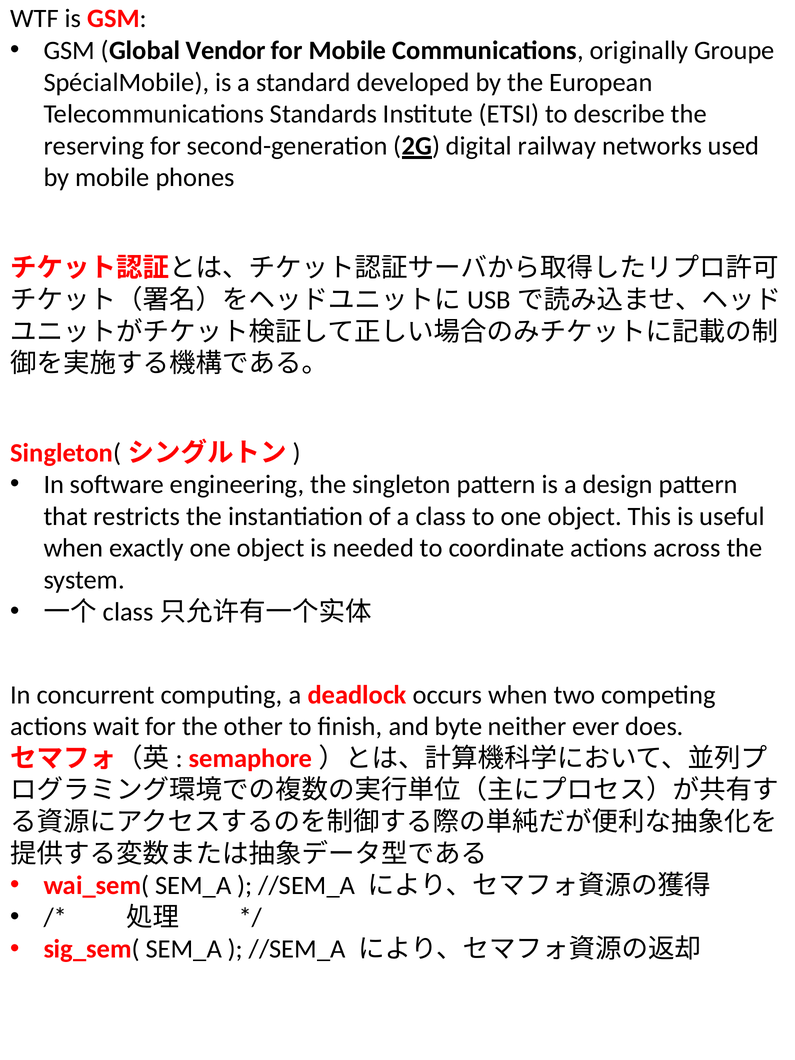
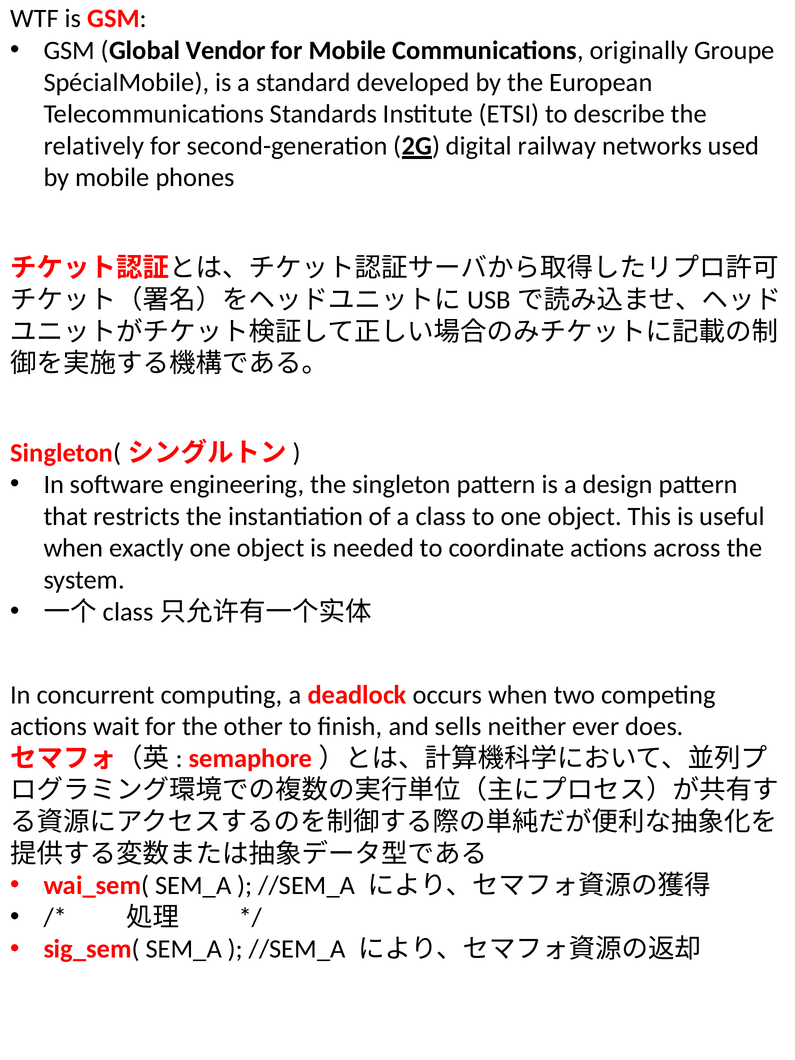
reserving: reserving -> relatively
byte: byte -> sells
